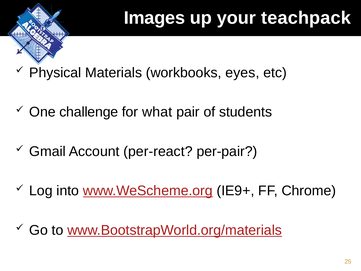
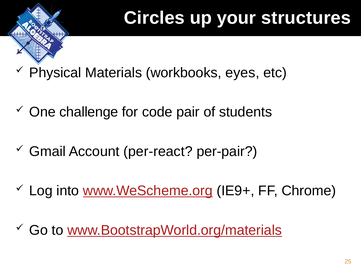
Images: Images -> Circles
teachpack: teachpack -> structures
what: what -> code
